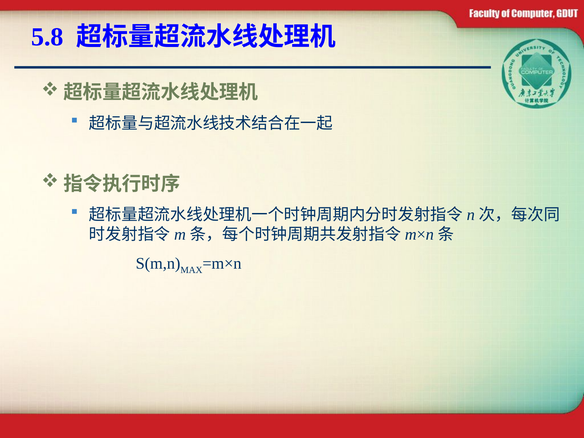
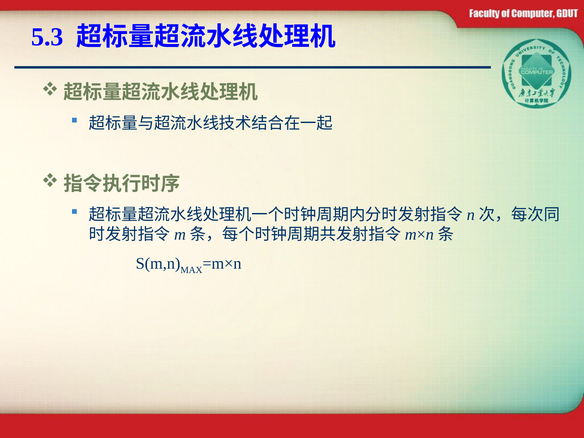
5.8: 5.8 -> 5.3
